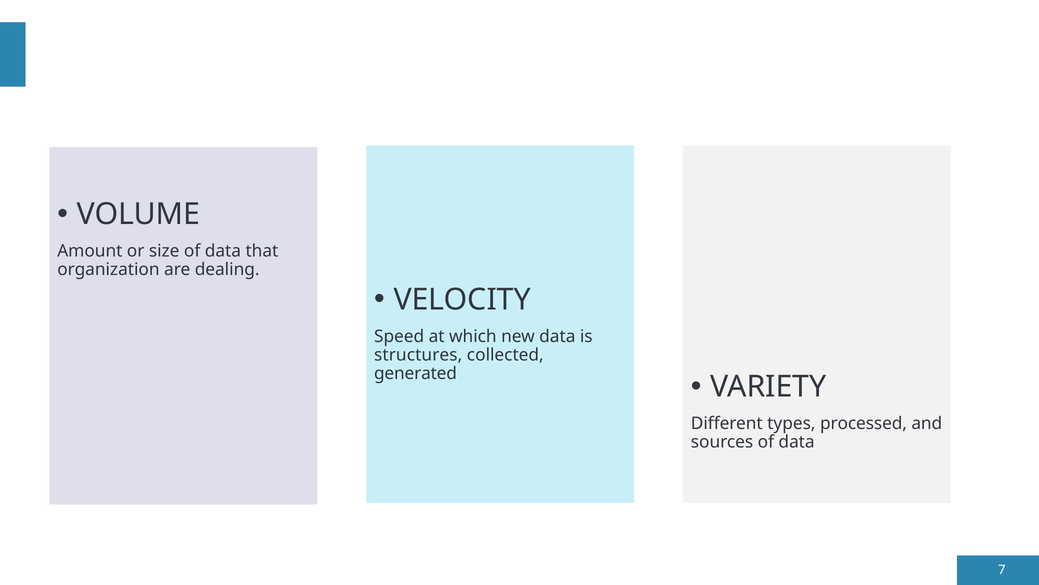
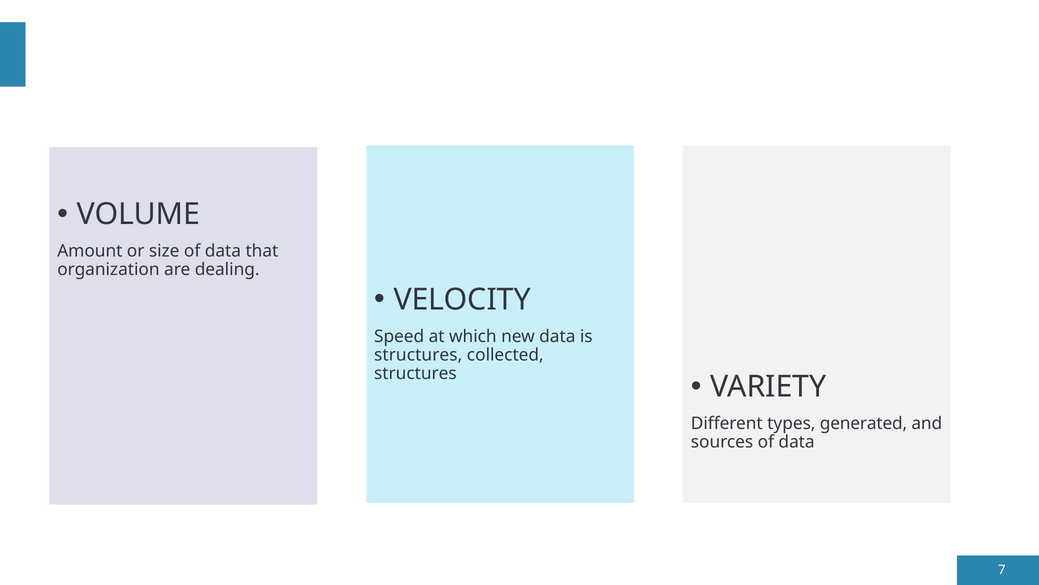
generated at (415, 373): generated -> structures
processed: processed -> generated
